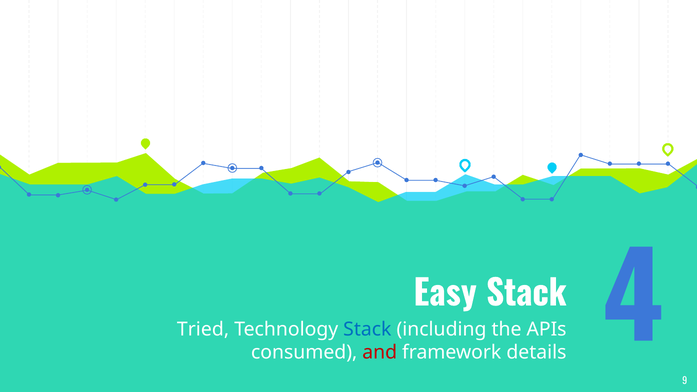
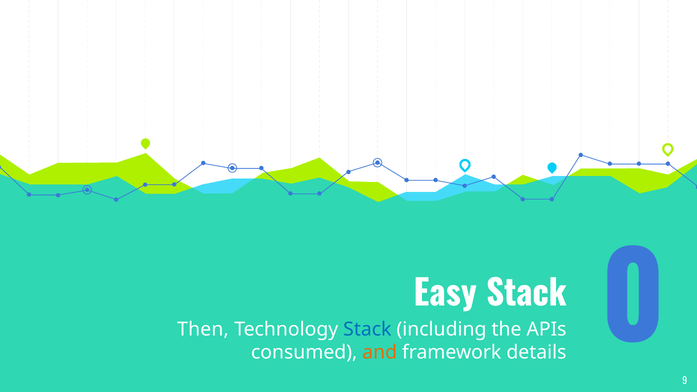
Tried: Tried -> Then
and colour: red -> orange
4: 4 -> 0
